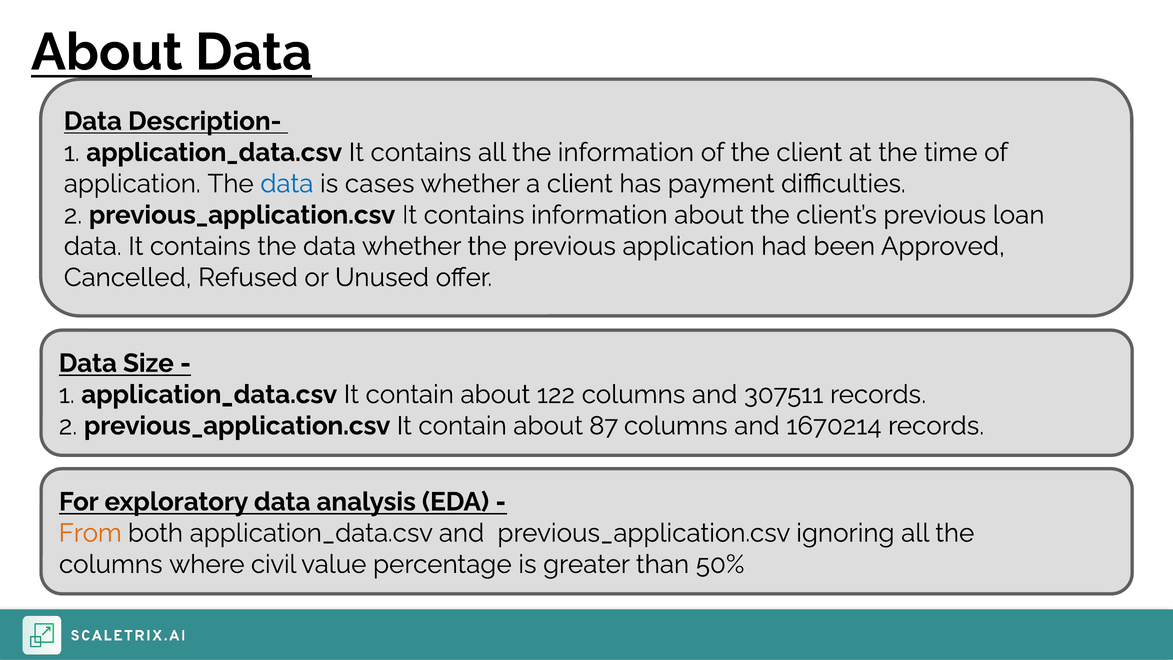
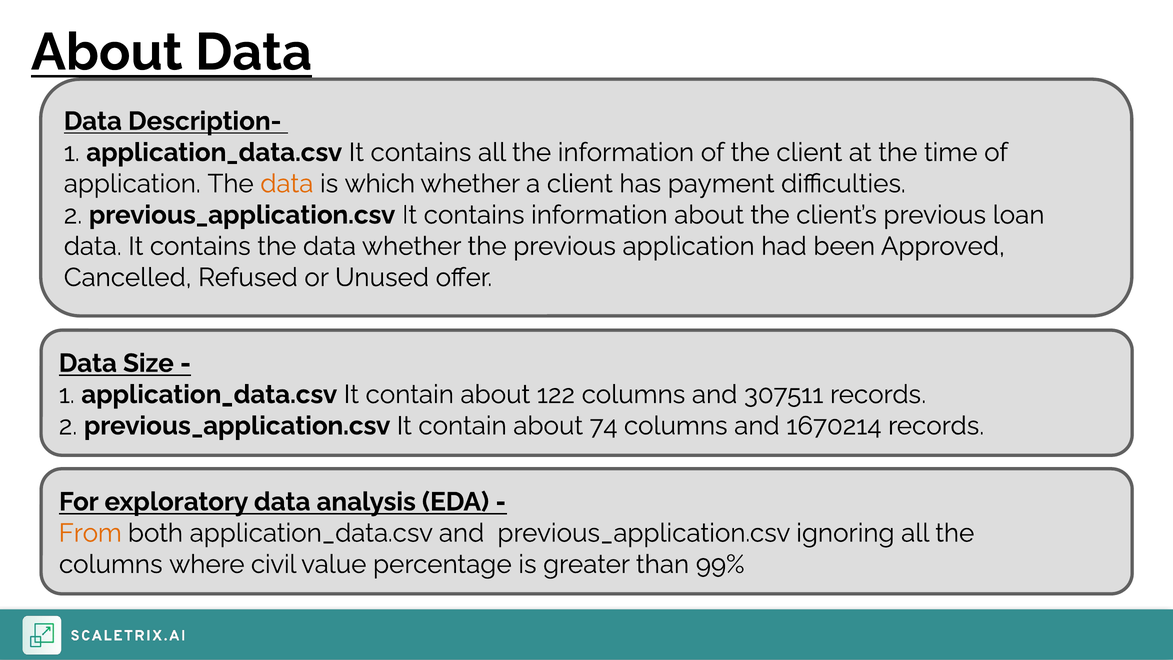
data at (287, 184) colour: blue -> orange
cases: cases -> which
87: 87 -> 74
50%: 50% -> 99%
